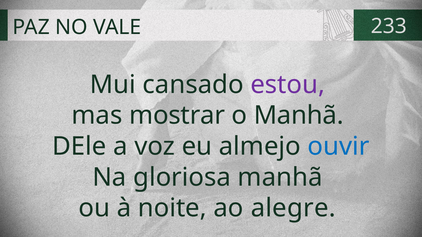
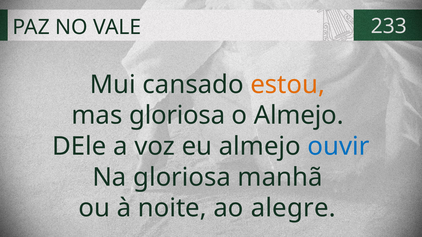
estou colour: purple -> orange
mas mostrar: mostrar -> gloriosa
o Manhã: Manhã -> Almejo
